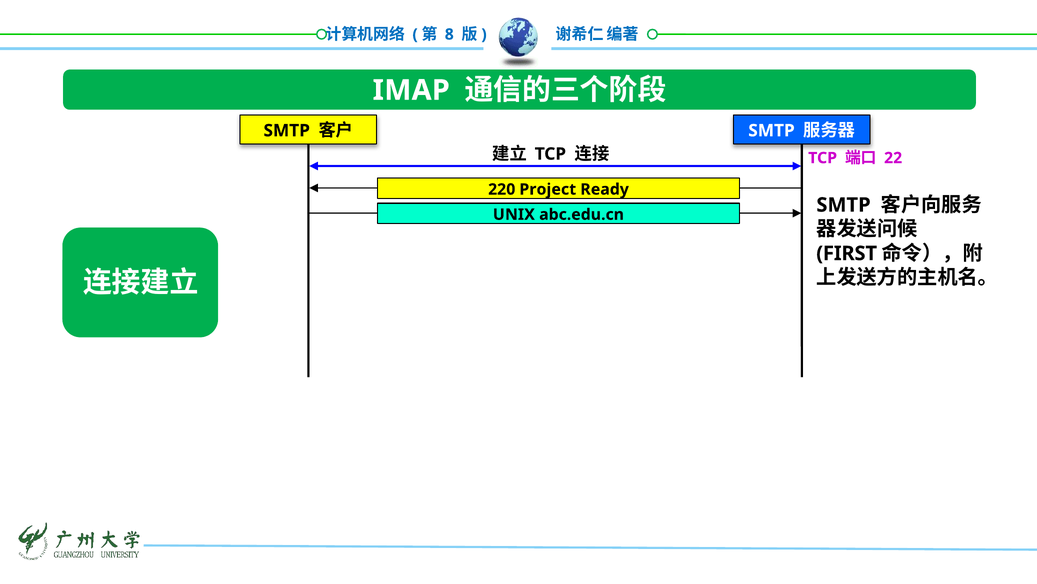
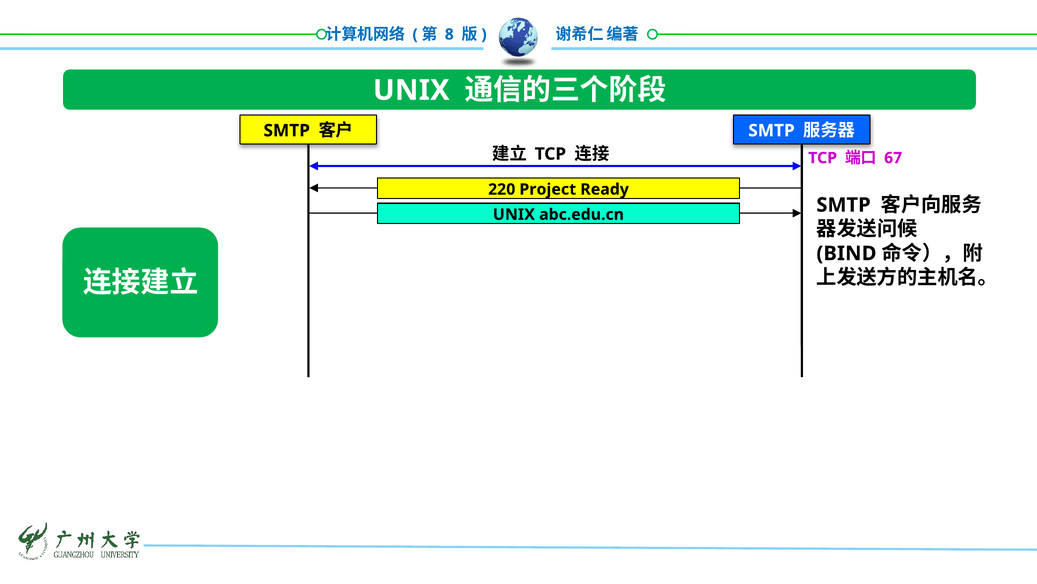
IMAP at (411, 90): IMAP -> UNIX
22: 22 -> 67
FIRST: FIRST -> BIND
